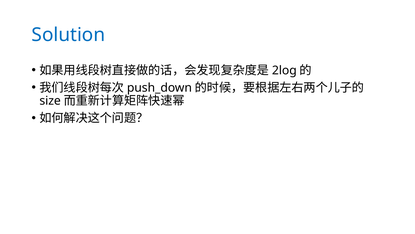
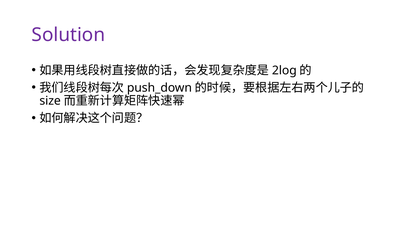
Solution colour: blue -> purple
